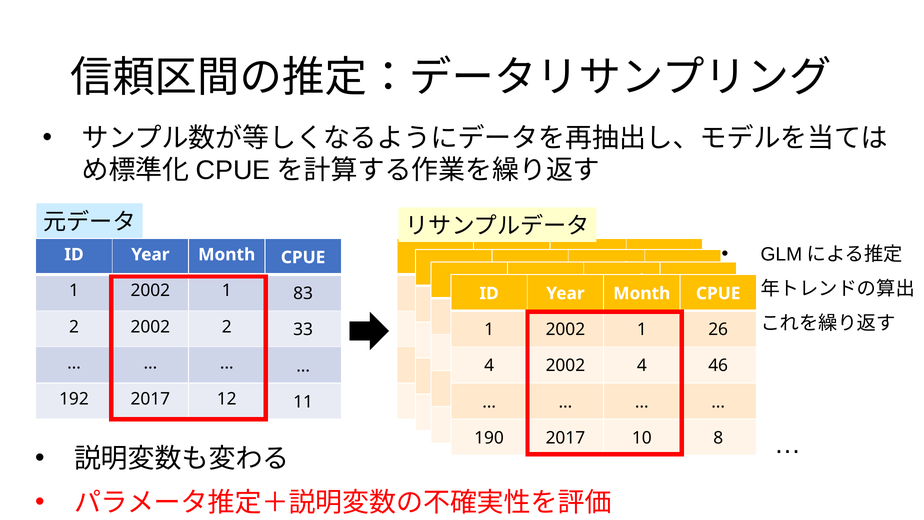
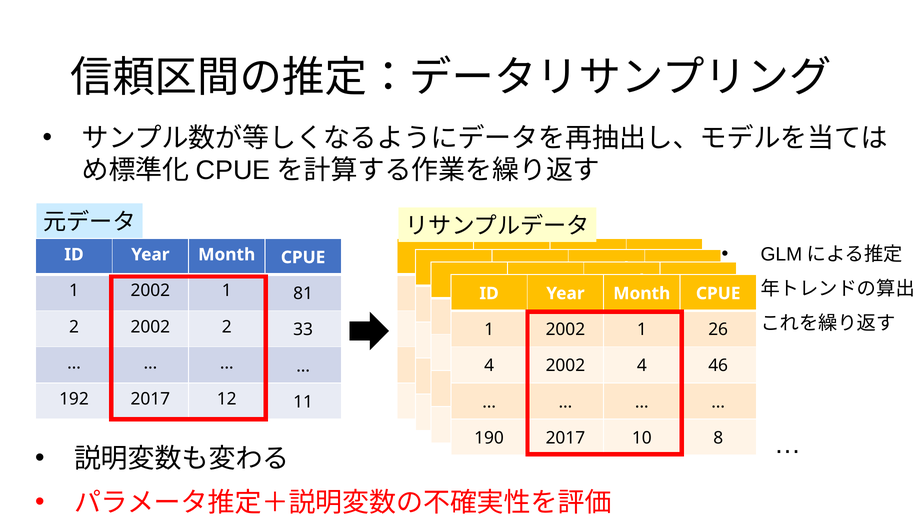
83: 83 -> 81
